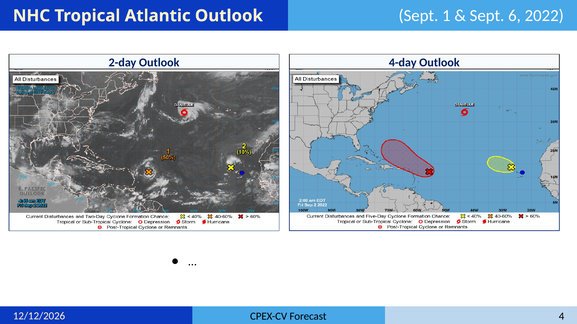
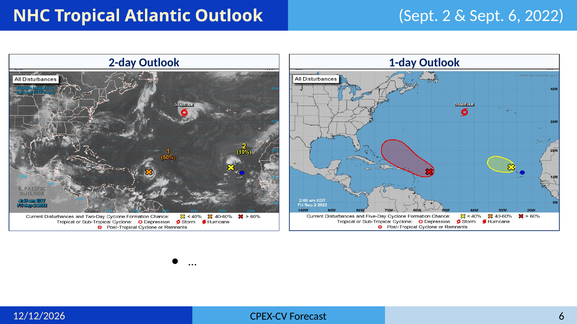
1: 1 -> 2
4-day: 4-day -> 1-day
Forecast 4: 4 -> 6
